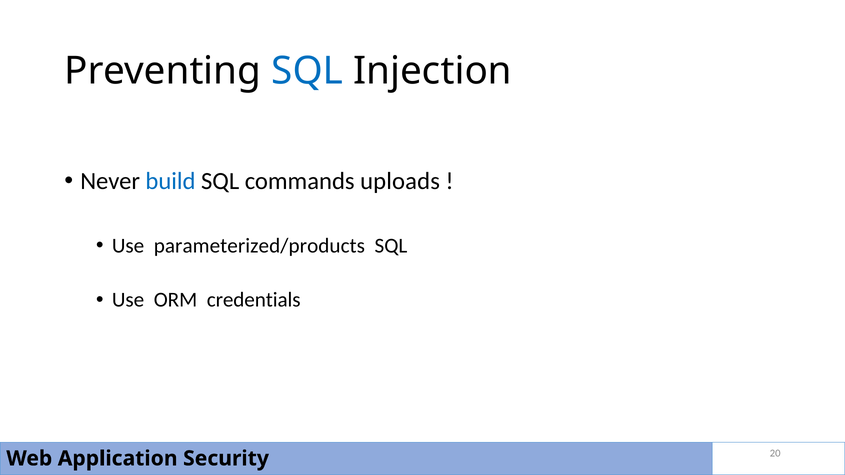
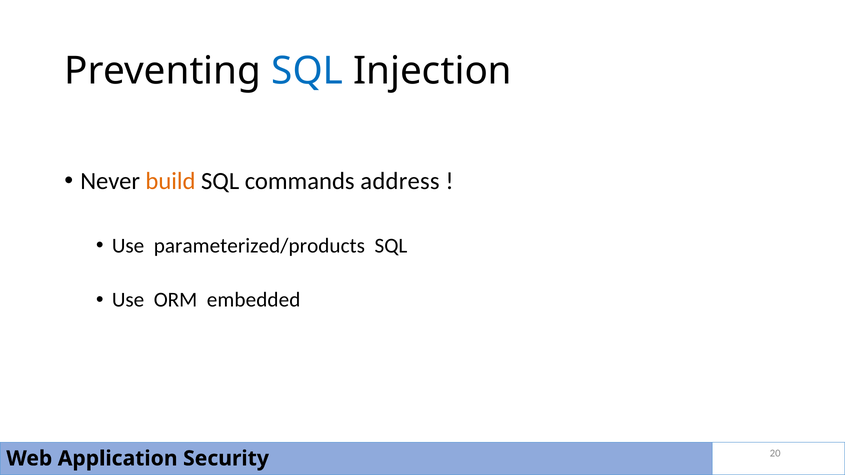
build colour: blue -> orange
uploads: uploads -> address
credentials: credentials -> embedded
